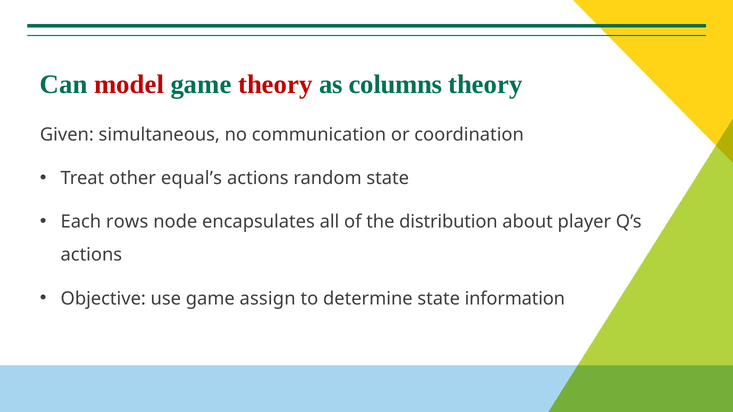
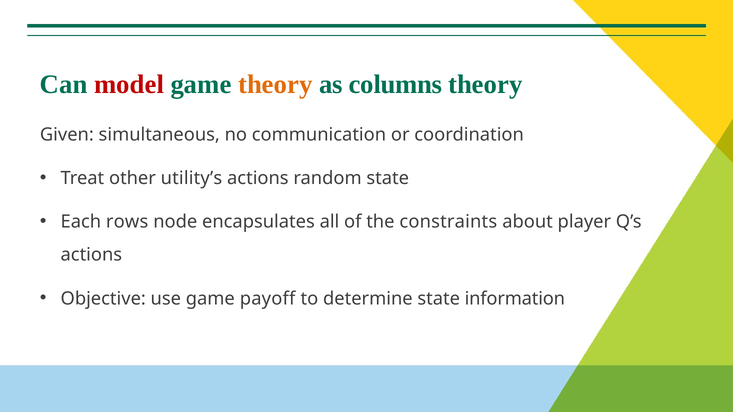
theory at (275, 85) colour: red -> orange
equal’s: equal’s -> utility’s
distribution: distribution -> constraints
assign: assign -> payoff
